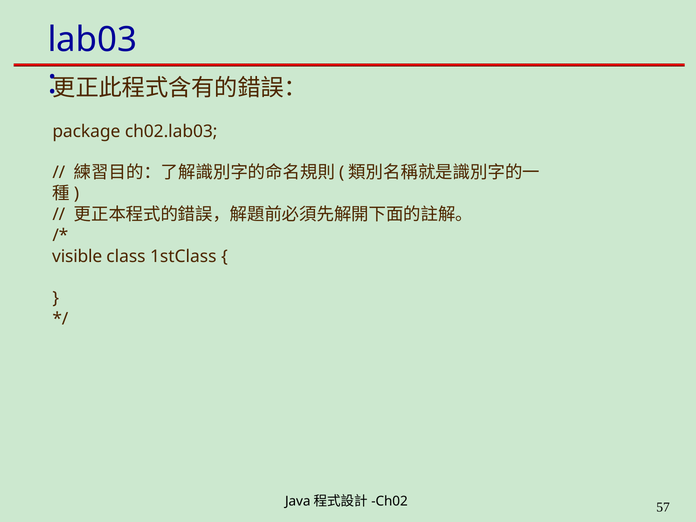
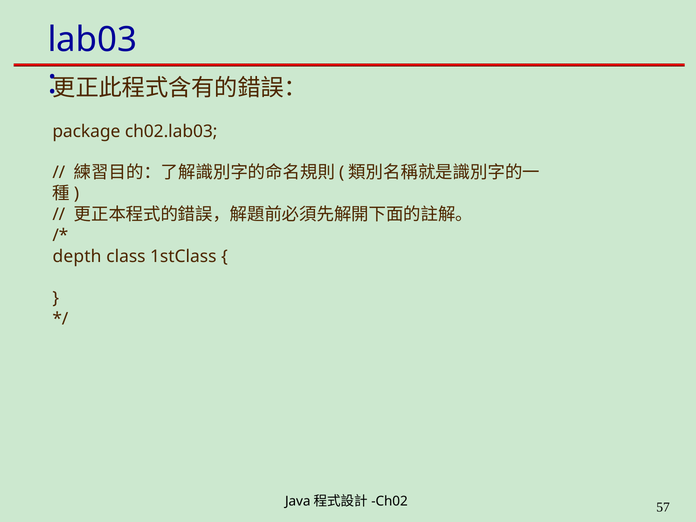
visible: visible -> depth
